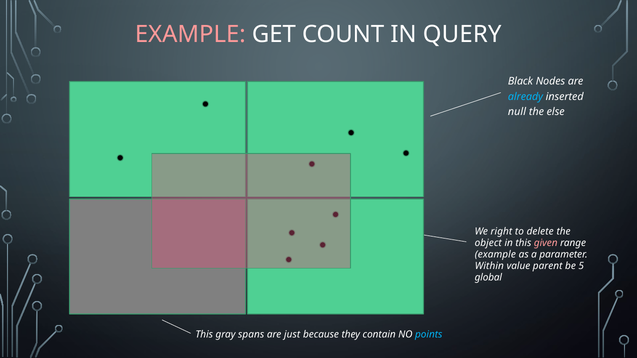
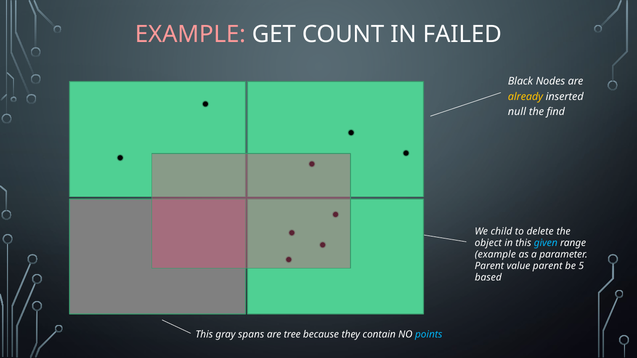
QUERY: QUERY -> FAILED
already colour: light blue -> yellow
else: else -> find
right: right -> child
given colour: pink -> light blue
Within at (489, 266): Within -> Parent
global: global -> based
just: just -> tree
